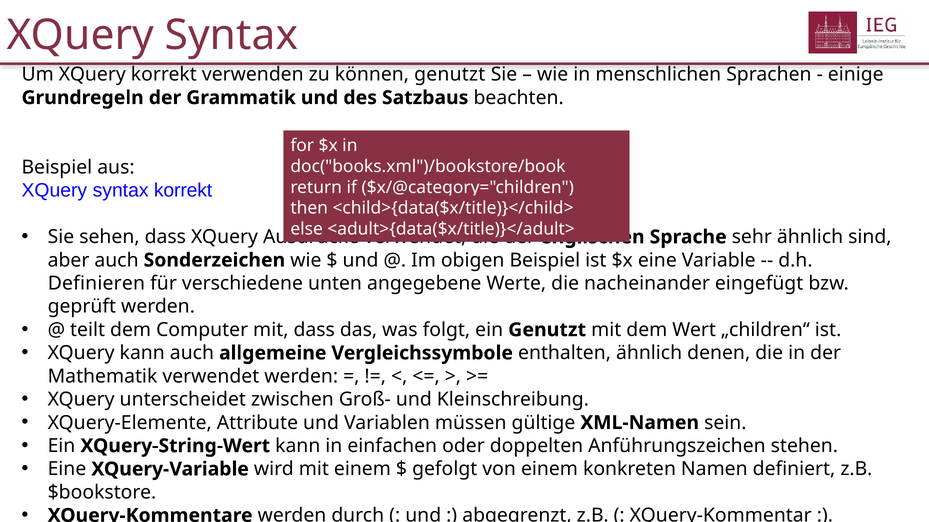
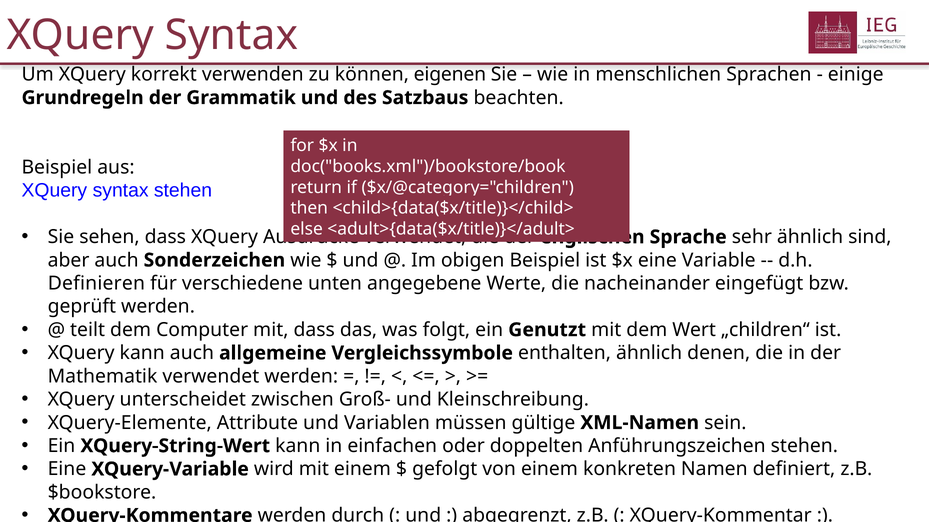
können genutzt: genutzt -> eigenen
syntax korrekt: korrekt -> stehen
